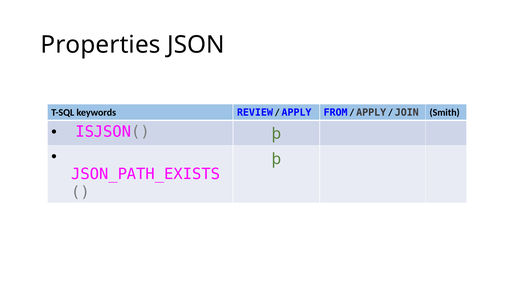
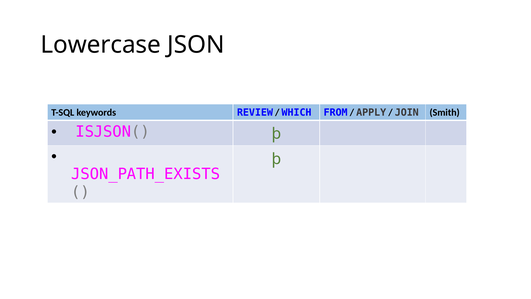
Properties: Properties -> Lowercase
APPLY at (297, 112): APPLY -> WHICH
